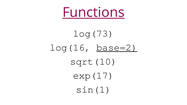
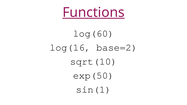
log(73: log(73 -> log(60
base=2 underline: present -> none
exp(17: exp(17 -> exp(50
